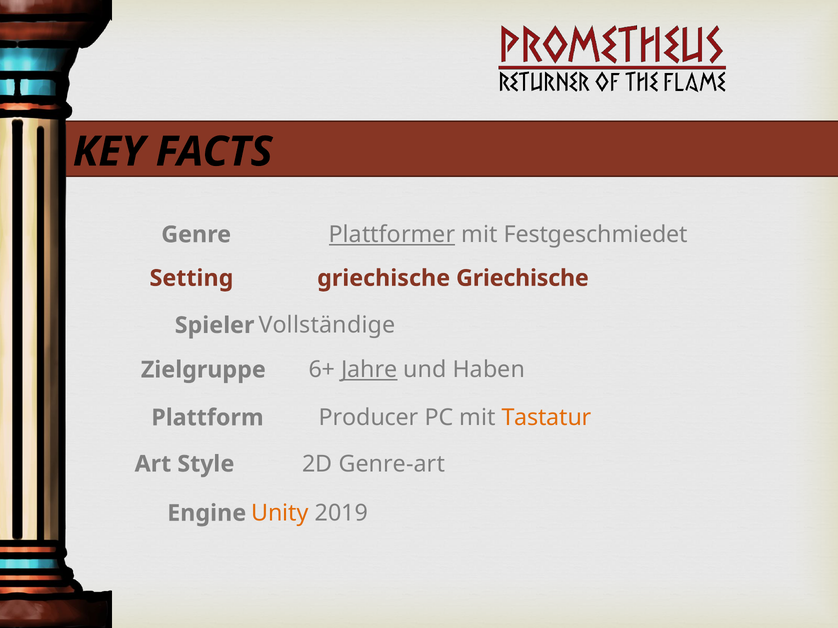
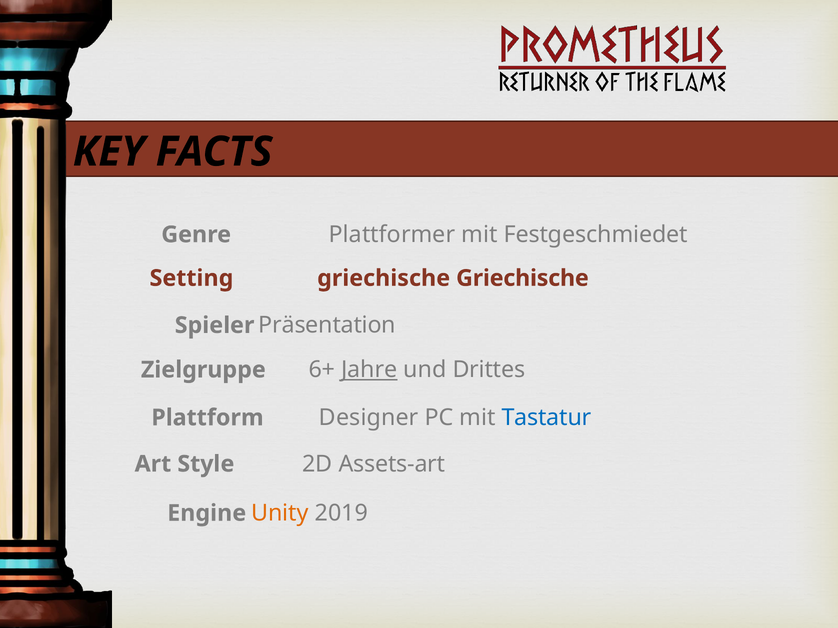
Plattformer underline: present -> none
Vollständige: Vollständige -> Präsentation
Haben: Haben -> Drittes
Producer: Producer -> Designer
Tastatur colour: orange -> blue
Genre-art: Genre-art -> Assets-art
